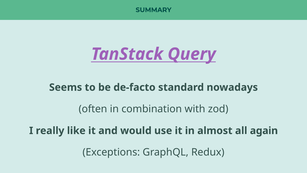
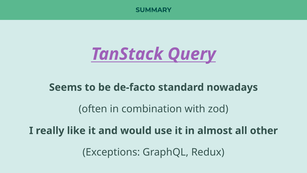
again: again -> other
